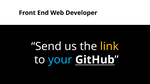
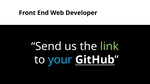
link colour: yellow -> light green
